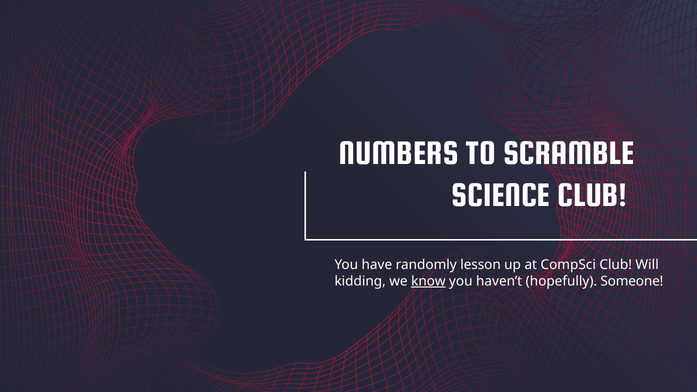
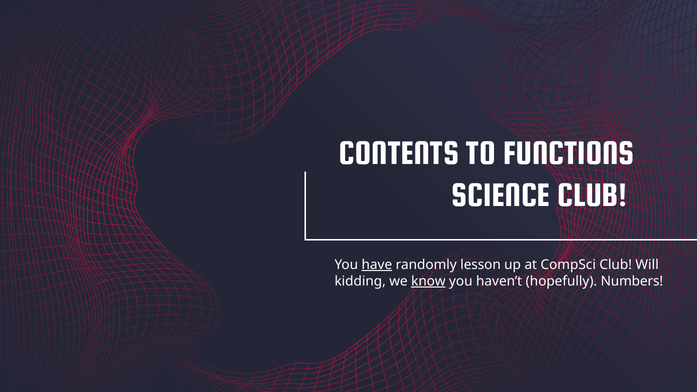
NUMBERS: NUMBERS -> CONTENTS
SCRAMBLE: SCRAMBLE -> FUNCTIONS
have underline: none -> present
Someone: Someone -> Numbers
